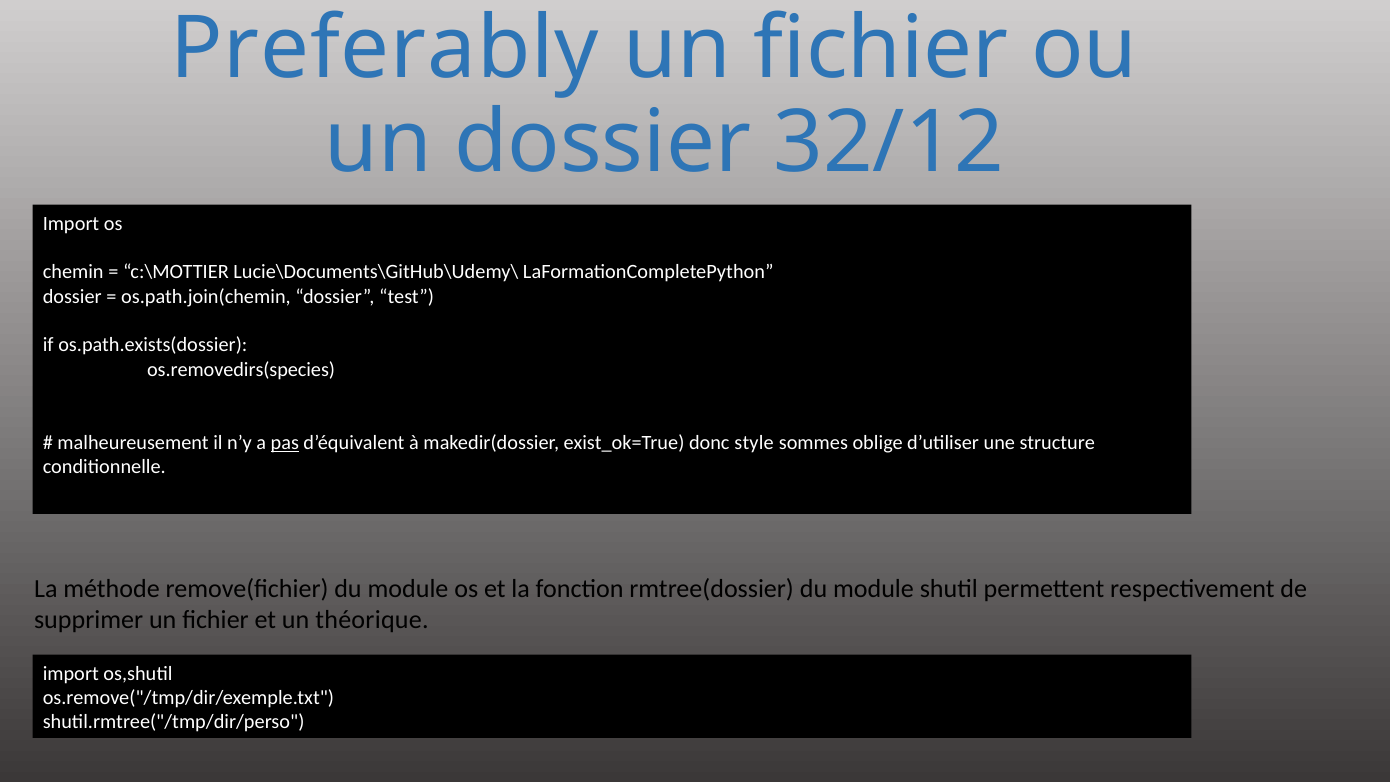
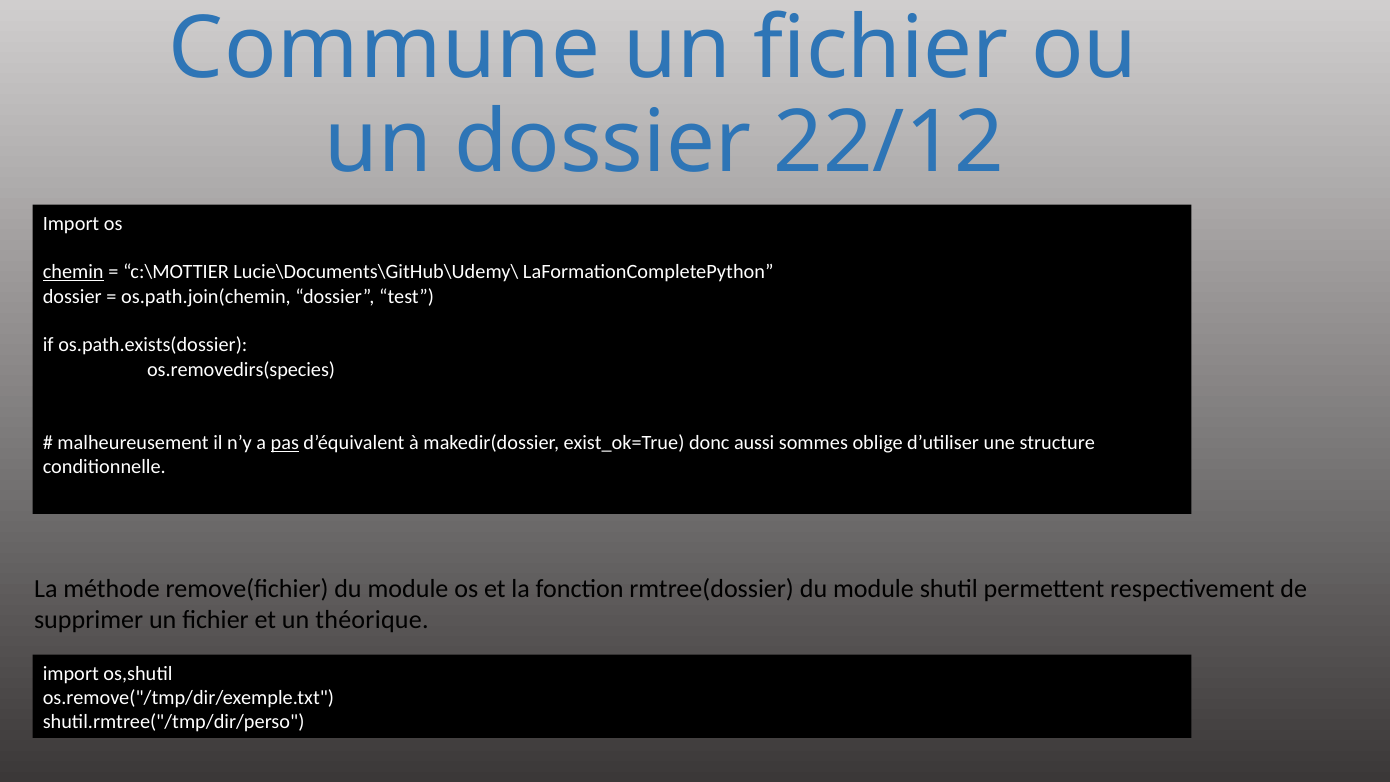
Preferably: Preferably -> Commune
32/12: 32/12 -> 22/12
chemin underline: none -> present
style: style -> aussi
